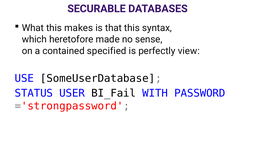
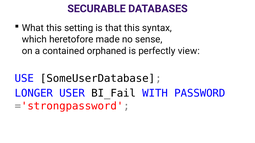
makes: makes -> setting
specified: specified -> orphaned
STATUS: STATUS -> LONGER
